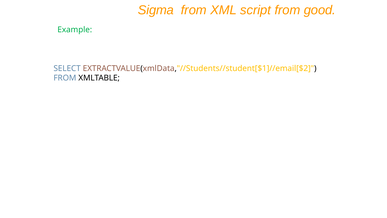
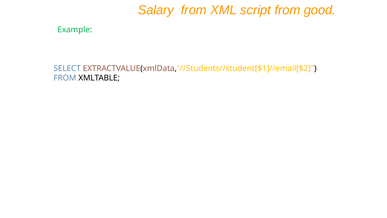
Sigma: Sigma -> Salary
